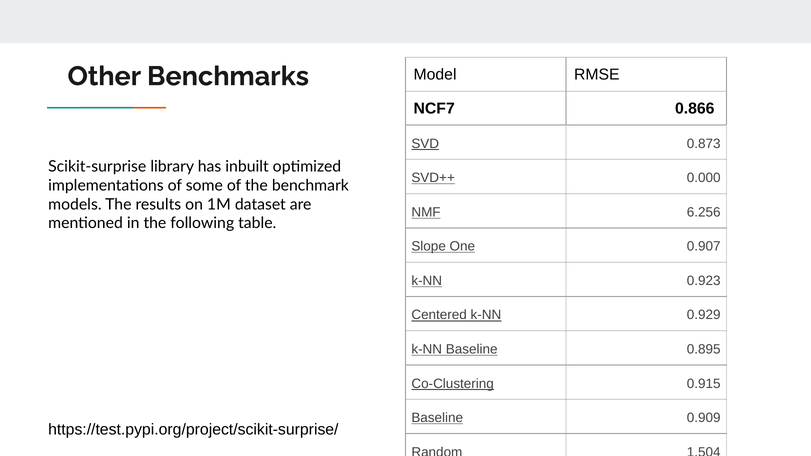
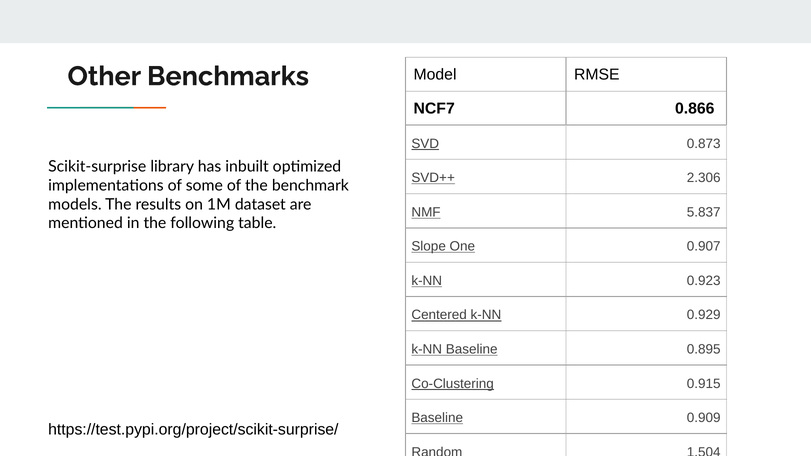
0.000: 0.000 -> 2.306
6.256: 6.256 -> 5.837
